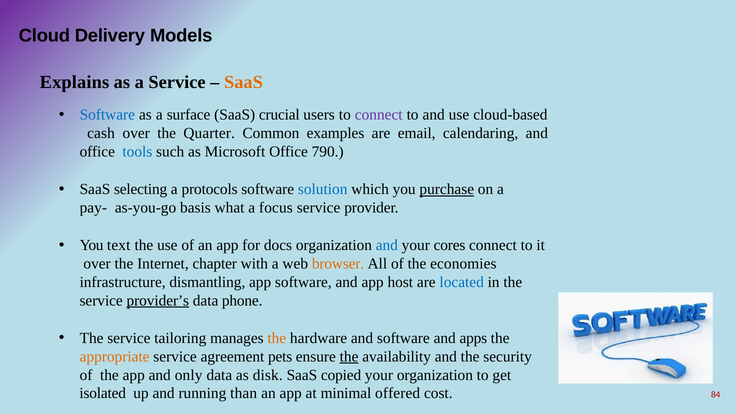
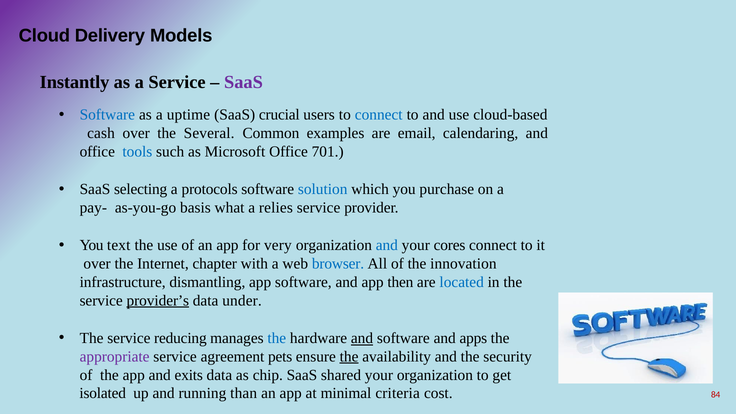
Explains: Explains -> Instantly
SaaS at (243, 82) colour: orange -> purple
surface: surface -> uptime
connect at (379, 115) colour: purple -> blue
Quarter: Quarter -> Several
790: 790 -> 701
purchase underline: present -> none
focus: focus -> relies
docs: docs -> very
browser colour: orange -> blue
economies: economies -> innovation
host: host -> then
phone: phone -> under
tailoring: tailoring -> reducing
the at (277, 338) colour: orange -> blue
and at (362, 338) underline: none -> present
appropriate colour: orange -> purple
only: only -> exits
disk: disk -> chip
copied: copied -> shared
offered: offered -> criteria
